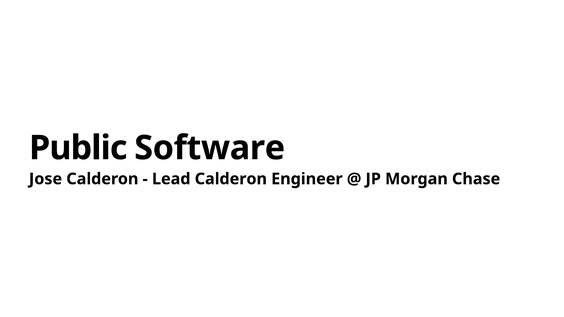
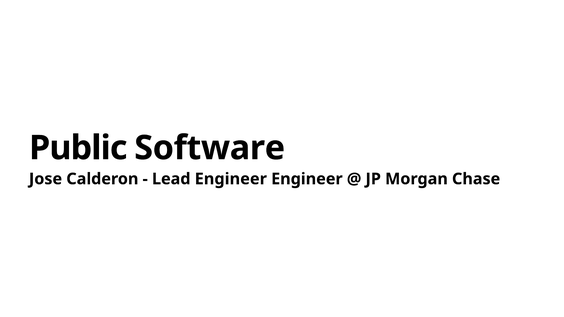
Lead Calderon: Calderon -> Engineer
